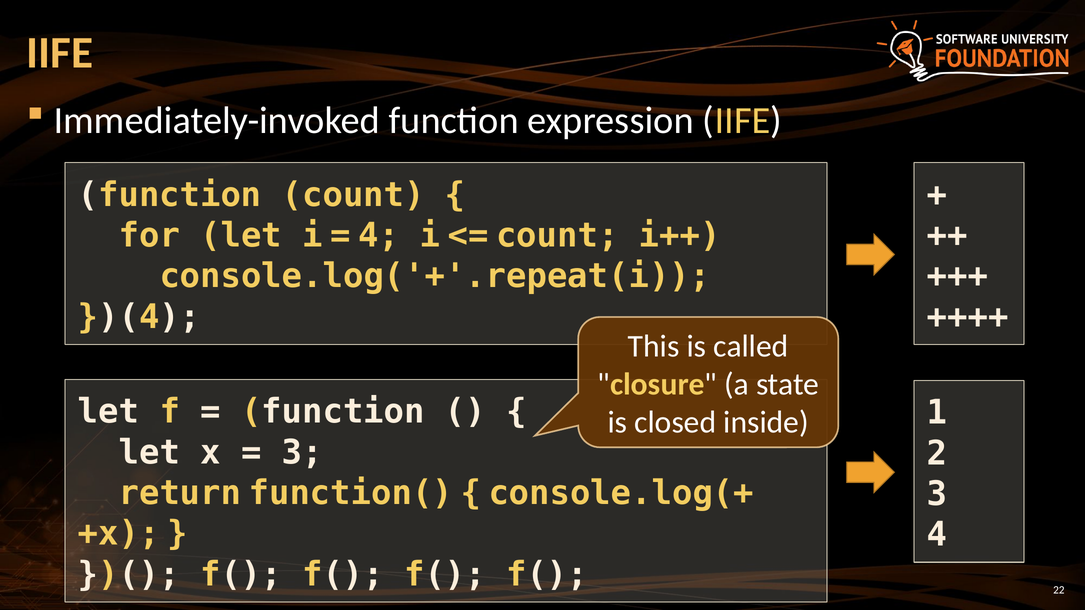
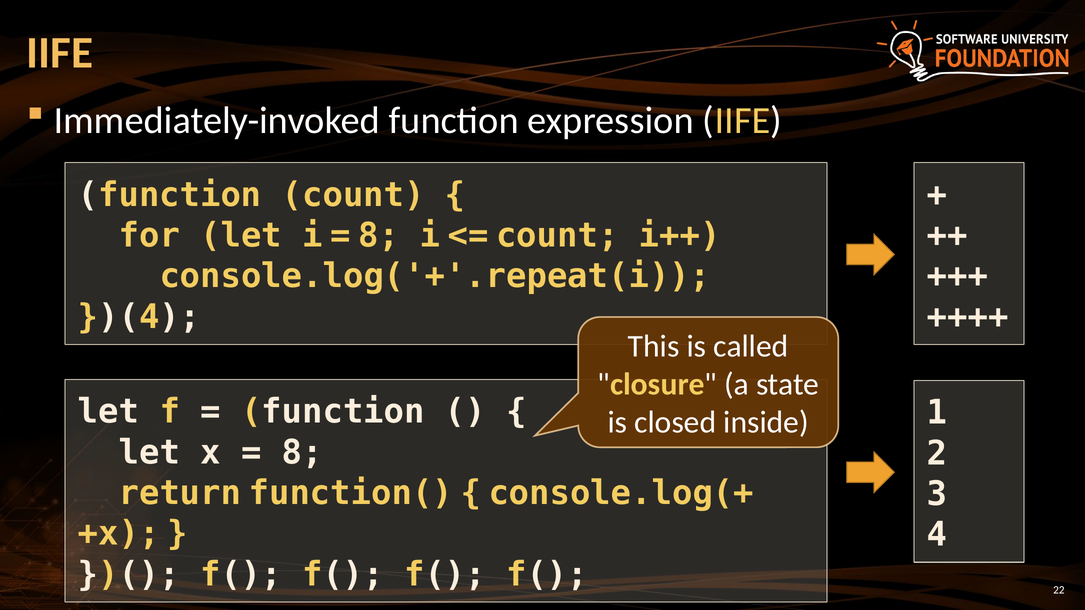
4 at (379, 236): 4 -> 8
3 at (302, 453): 3 -> 8
